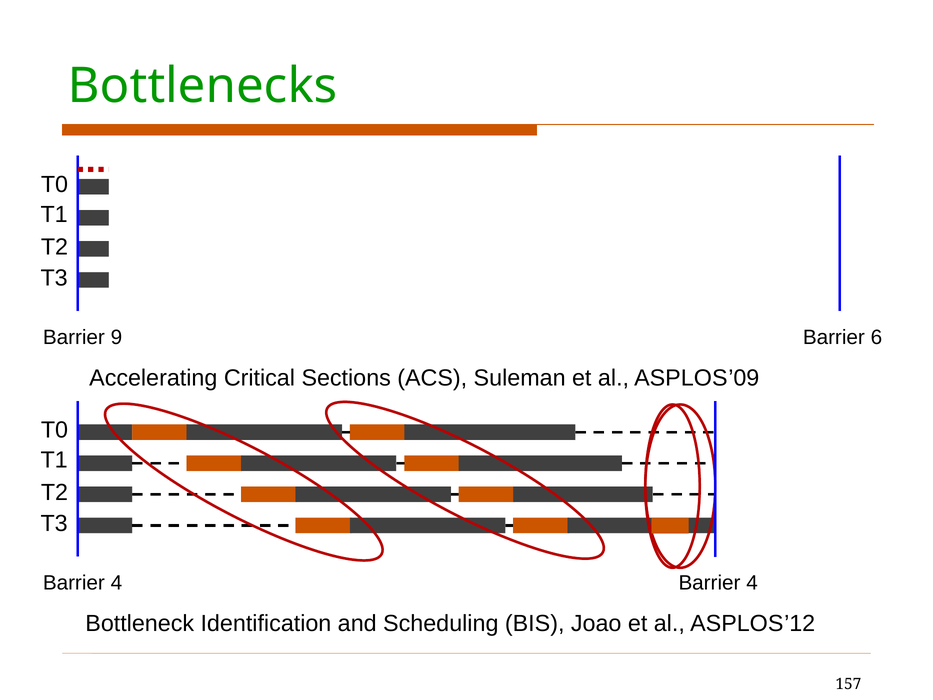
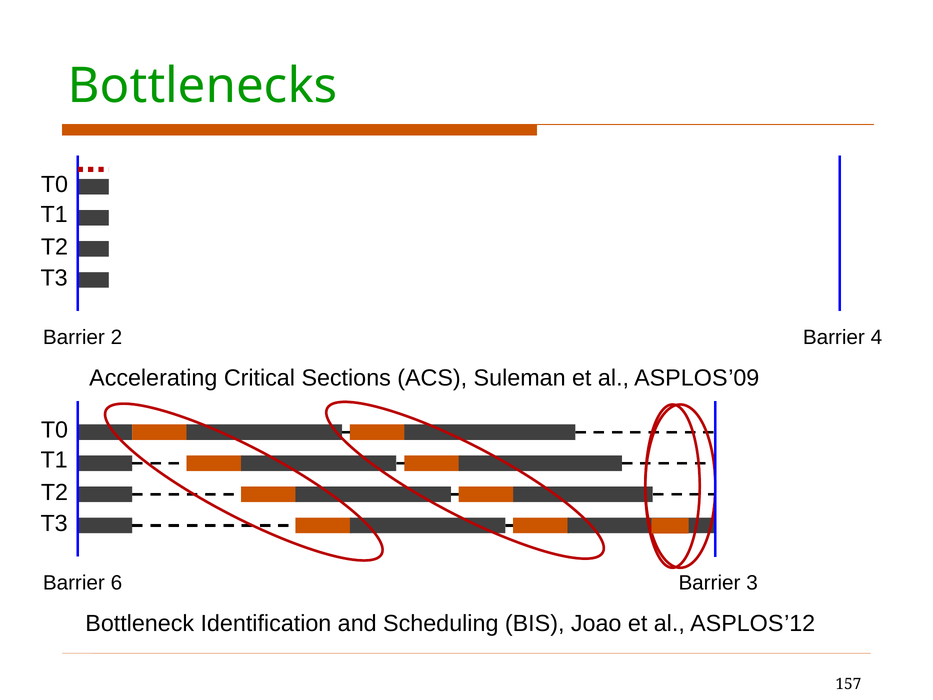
9: 9 -> 2
6: 6 -> 4
4 at (116, 583): 4 -> 6
4 at (752, 583): 4 -> 3
